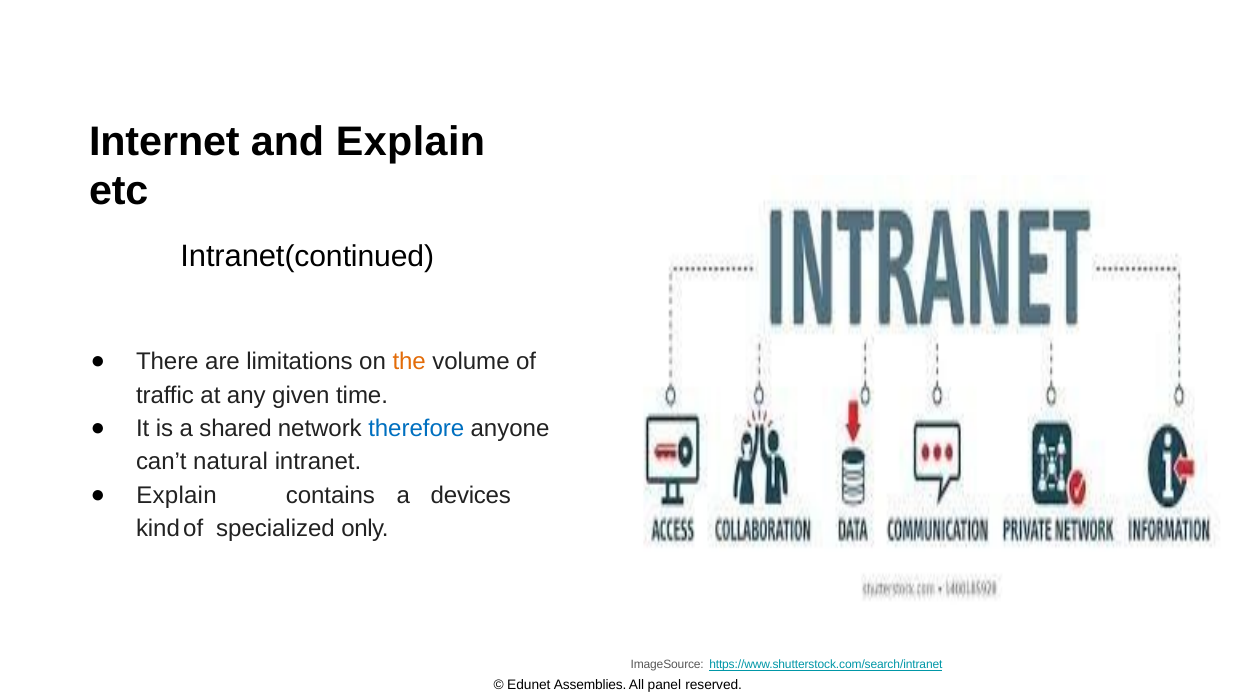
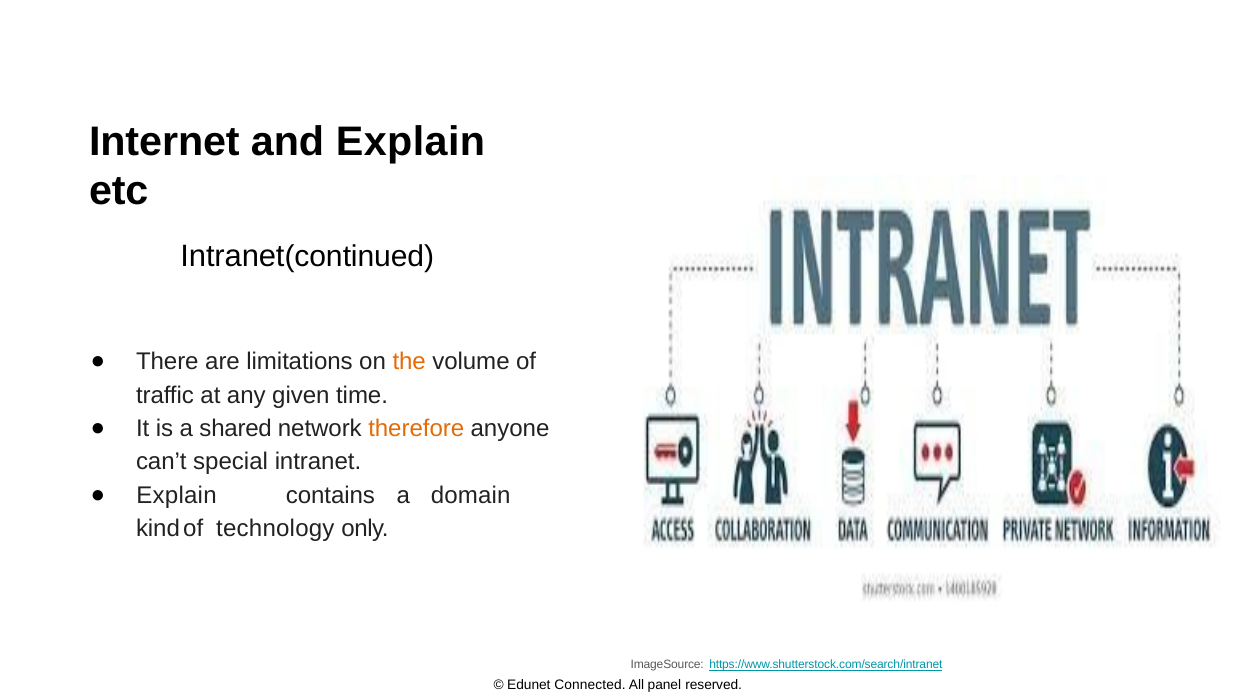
therefore colour: blue -> orange
natural: natural -> special
devices: devices -> domain
specialized: specialized -> technology
Assemblies: Assemblies -> Connected
